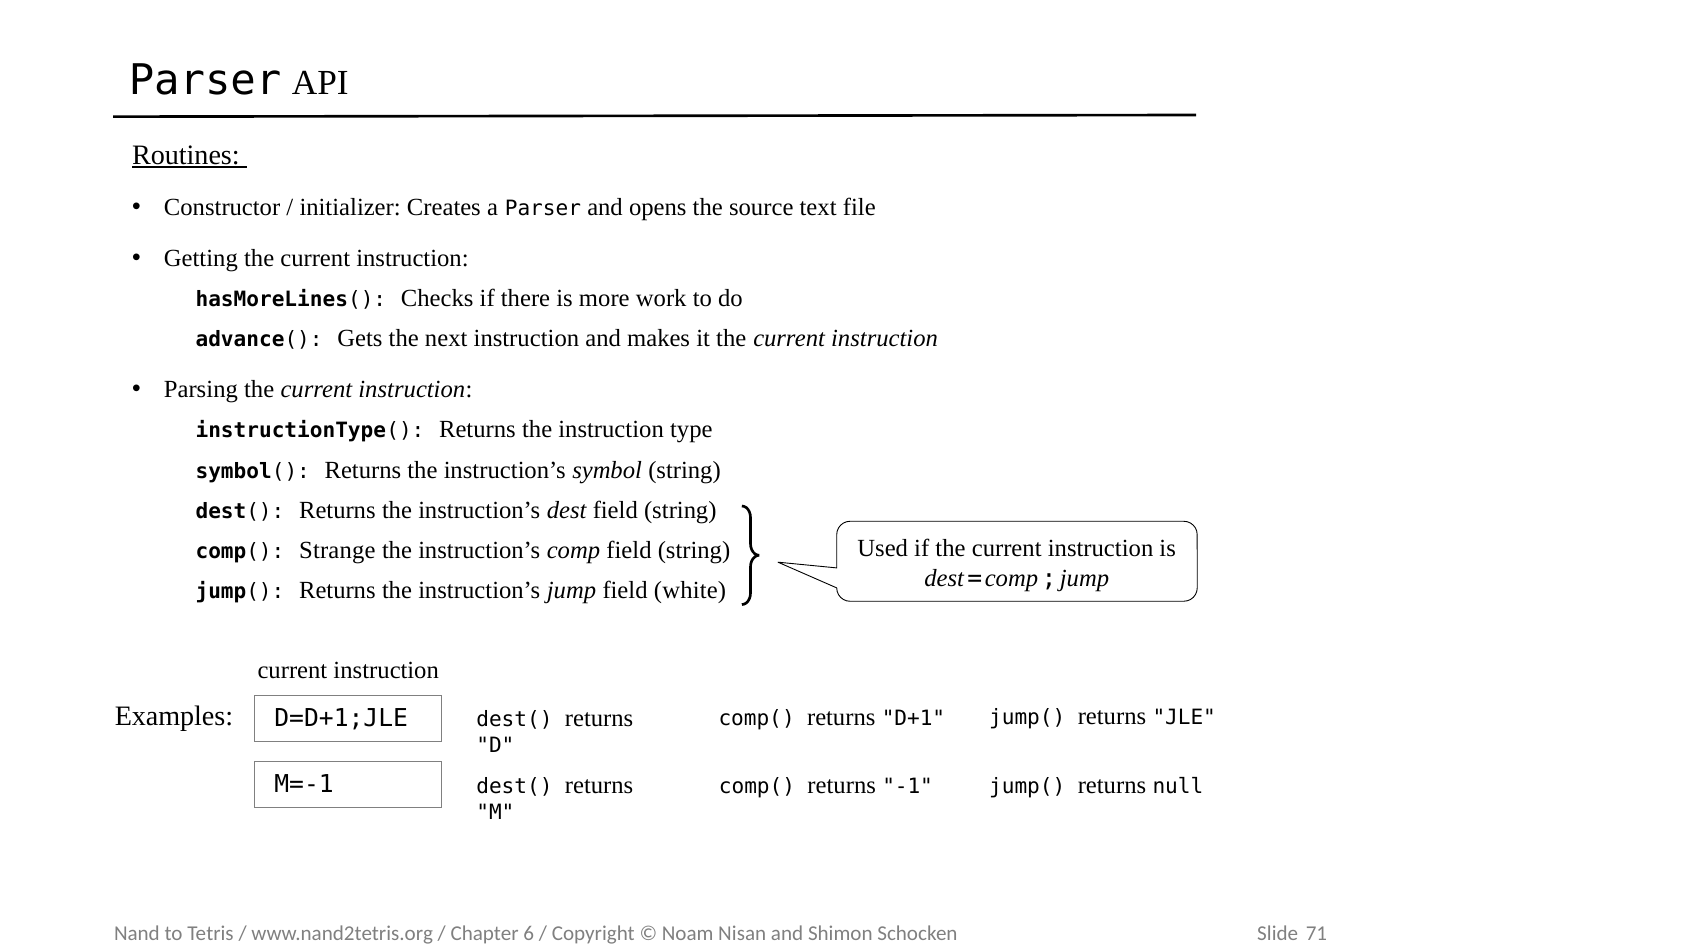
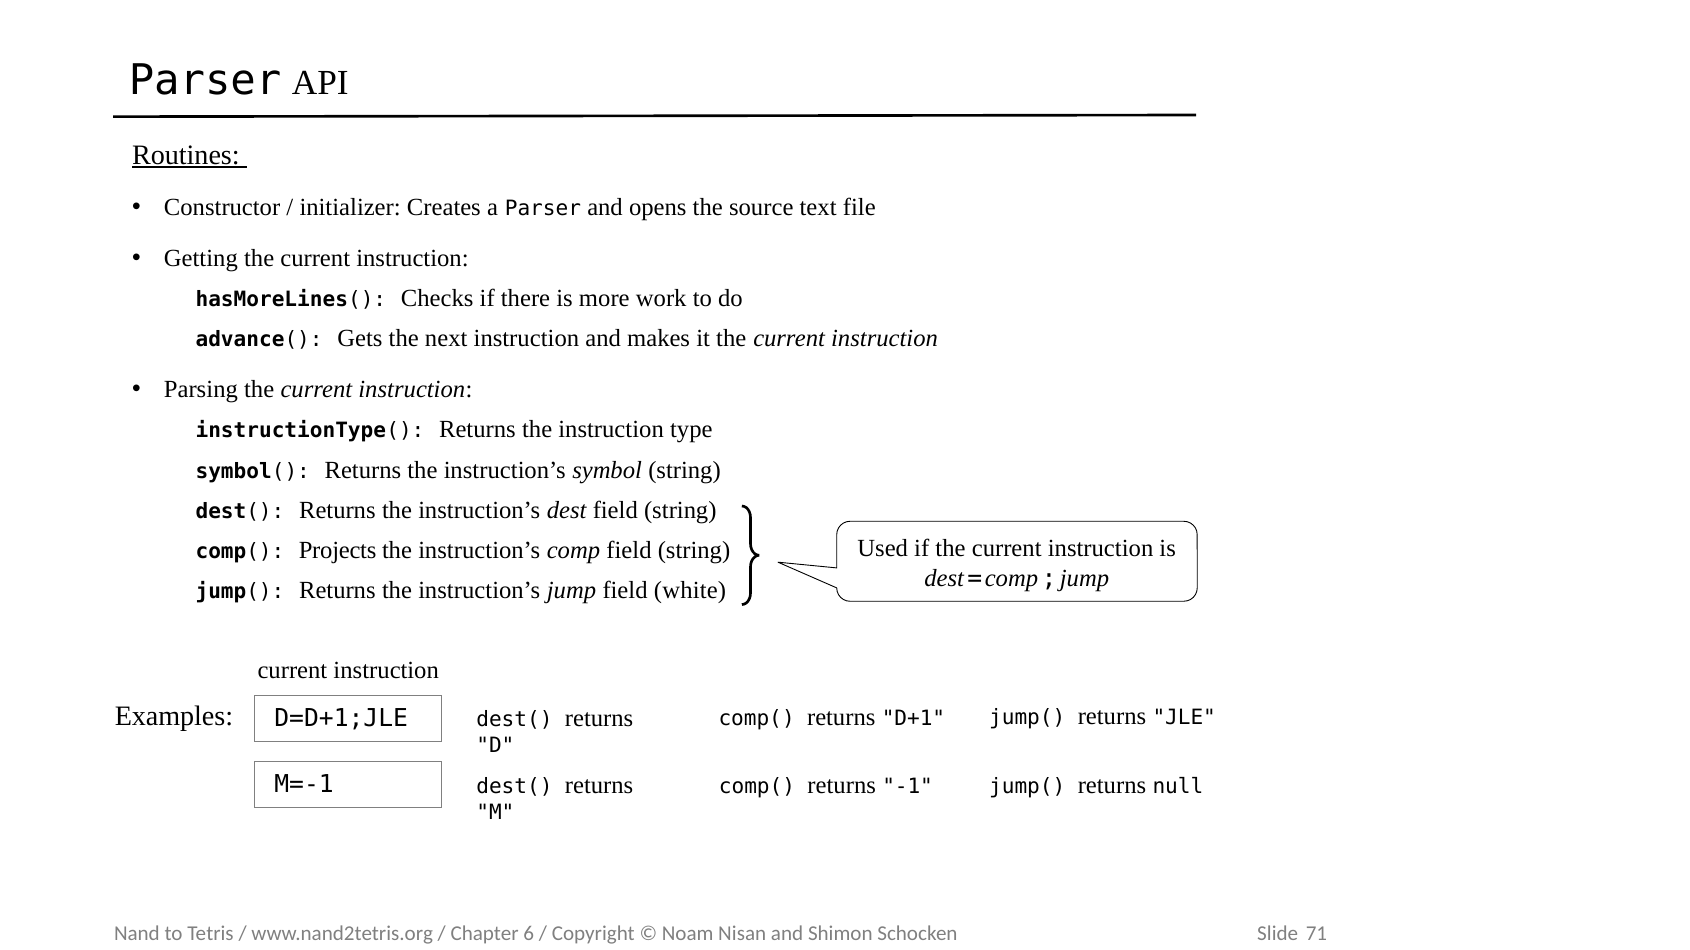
Strange: Strange -> Projects
